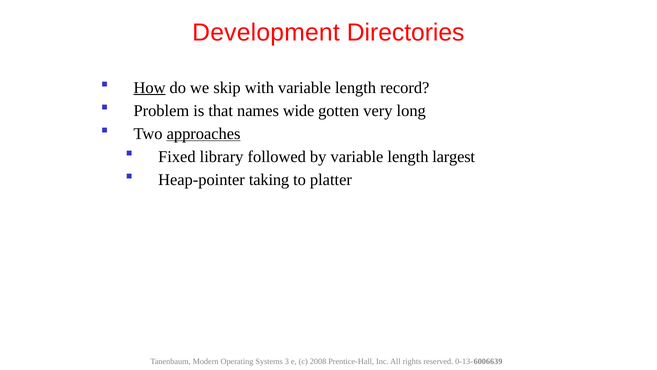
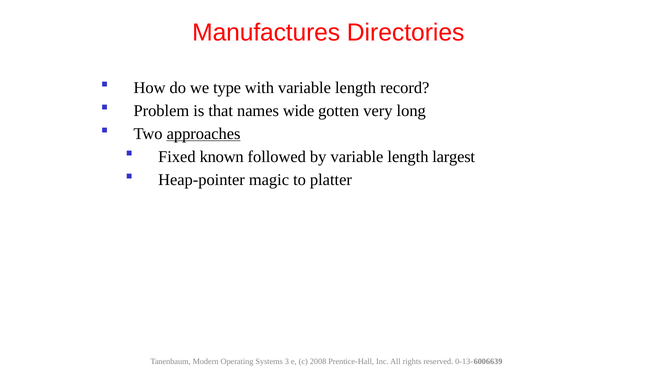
Development: Development -> Manufactures
How underline: present -> none
skip: skip -> type
library: library -> known
taking: taking -> magic
